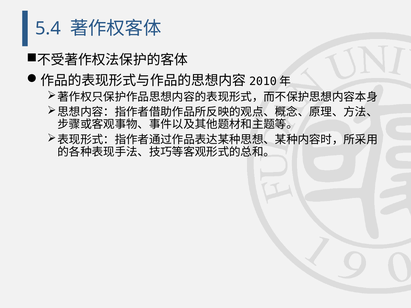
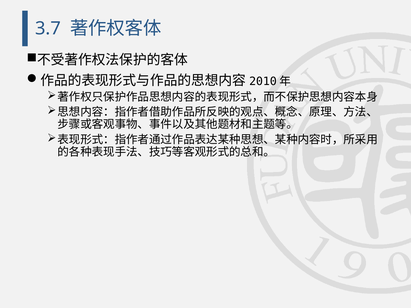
5.4: 5.4 -> 3.7
